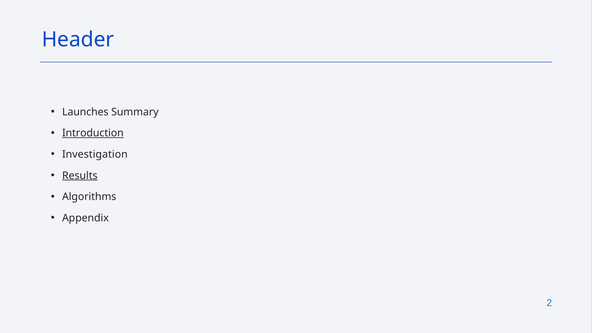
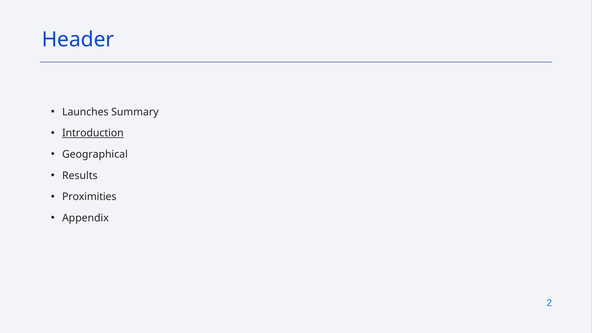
Investigation: Investigation -> Geographical
Results underline: present -> none
Algorithms: Algorithms -> Proximities
